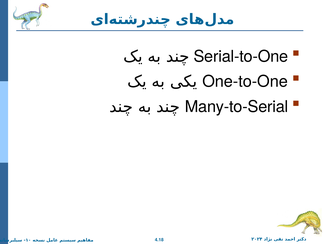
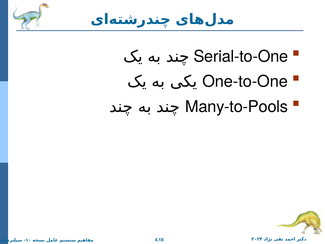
Many-to-Serial: Many-to-Serial -> Many-to-Pools
